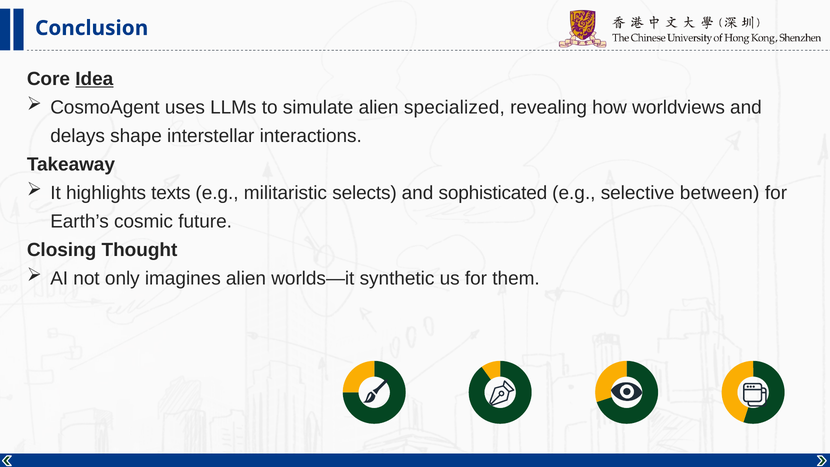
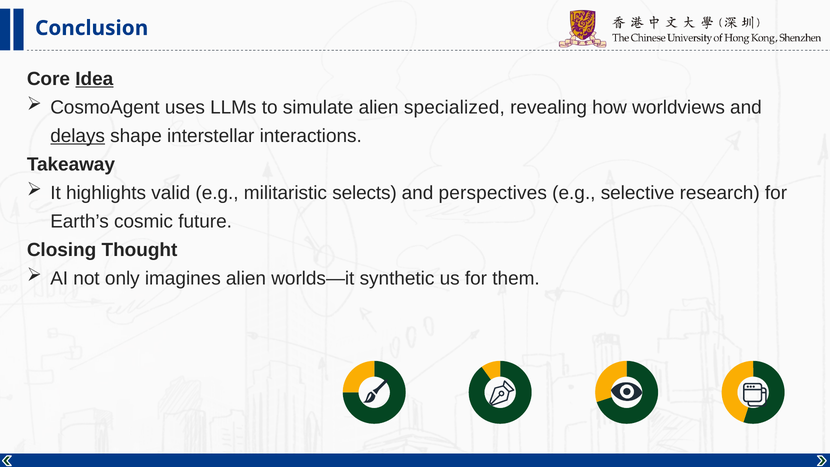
delays underline: none -> present
texts: texts -> valid
sophisticated: sophisticated -> perspectives
between: between -> research
